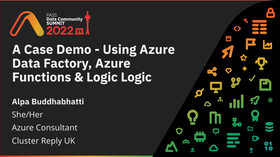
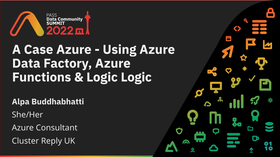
Case Demo: Demo -> Azure
